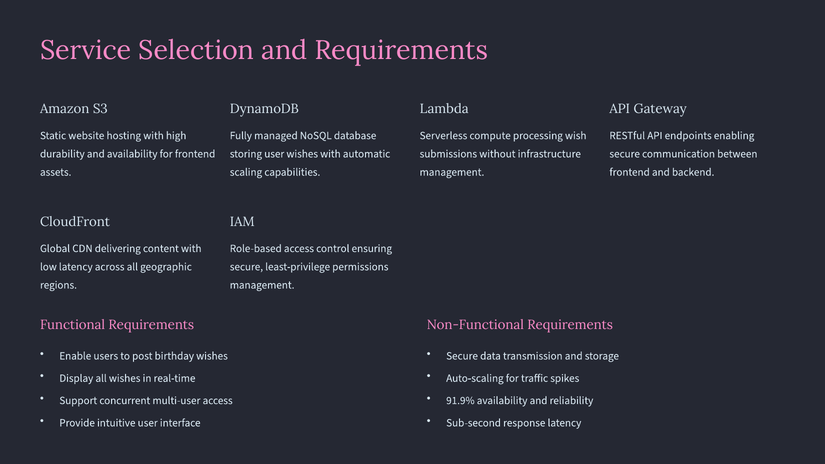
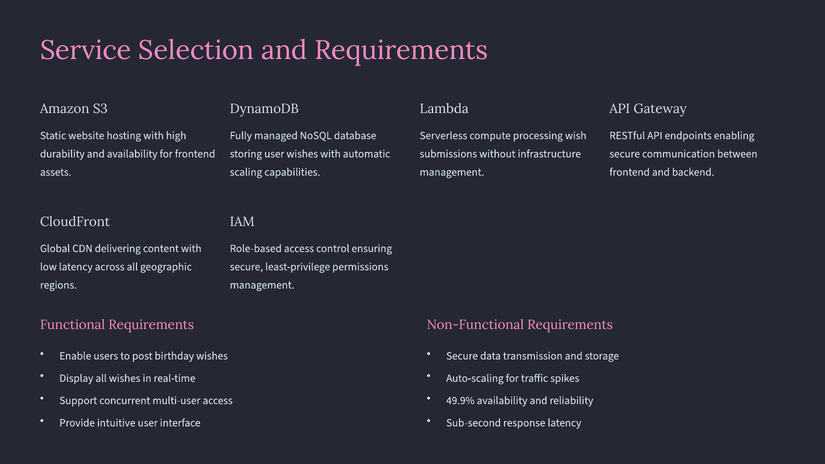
91.9%: 91.9% -> 49.9%
